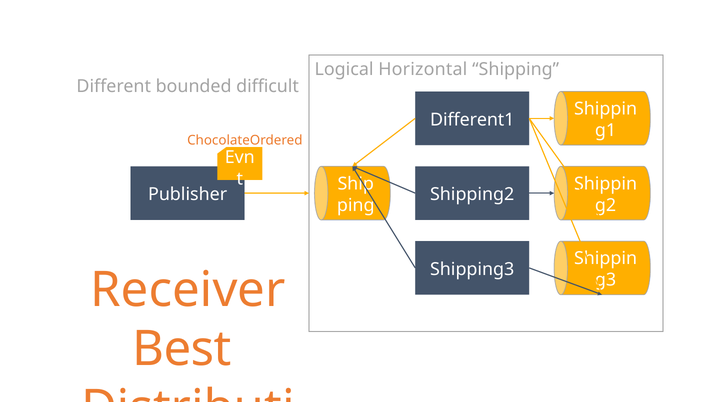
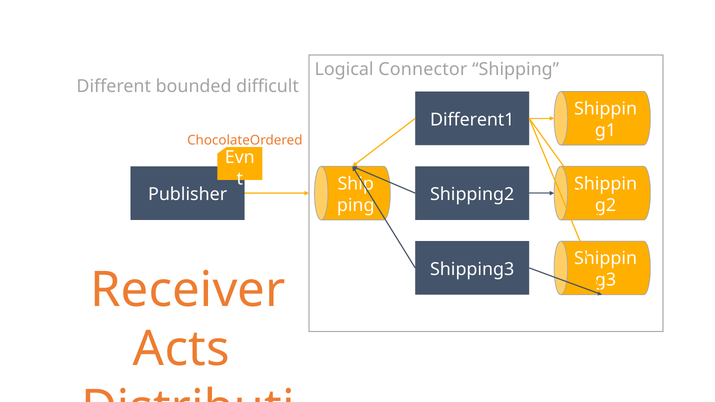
Horizontal: Horizontal -> Connector
Best: Best -> Acts
